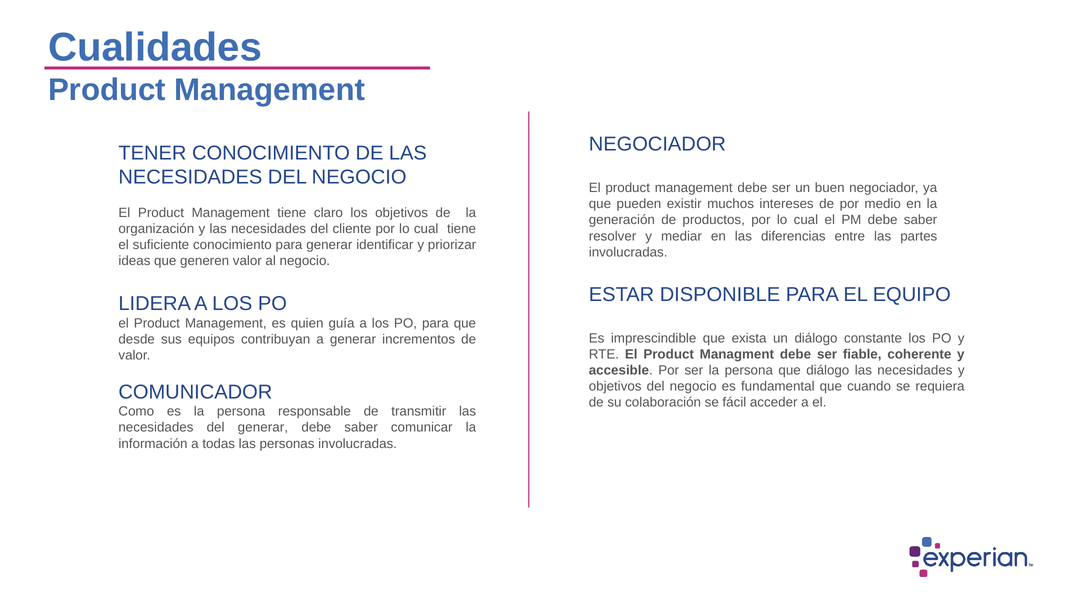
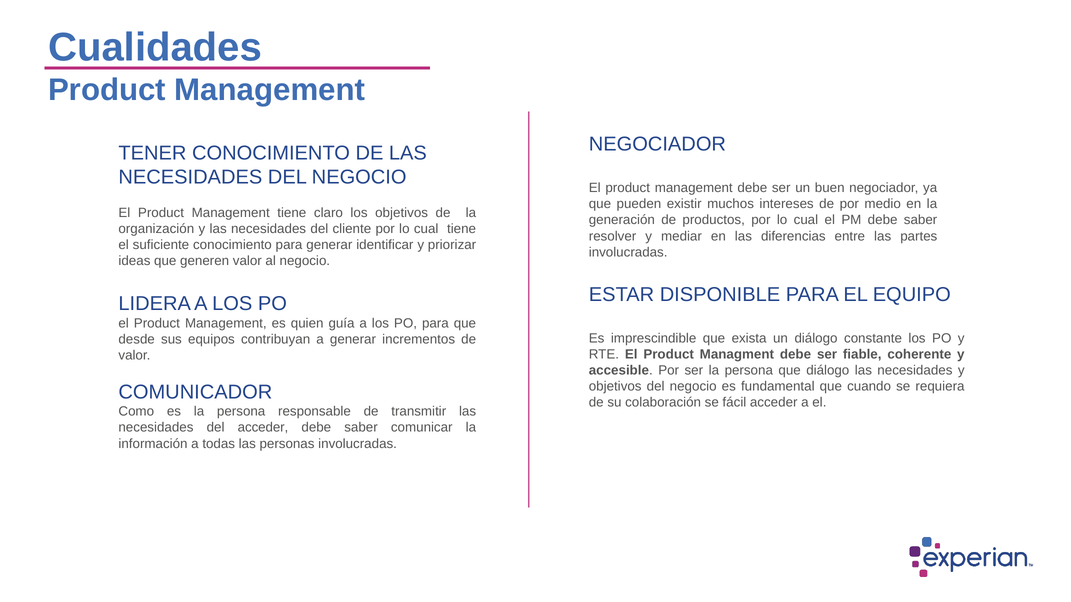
del generar: generar -> acceder
